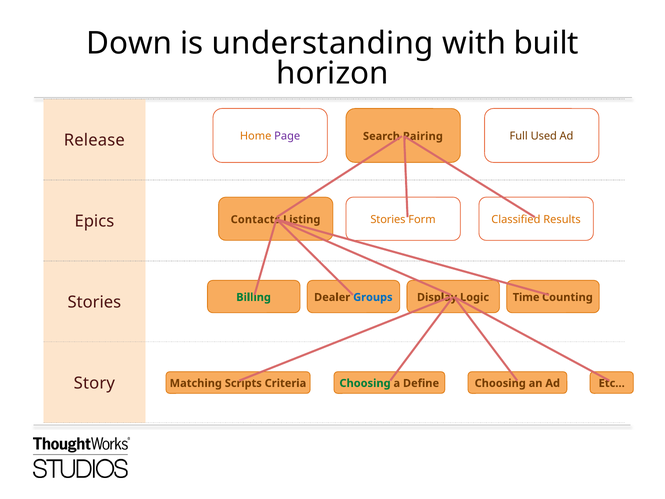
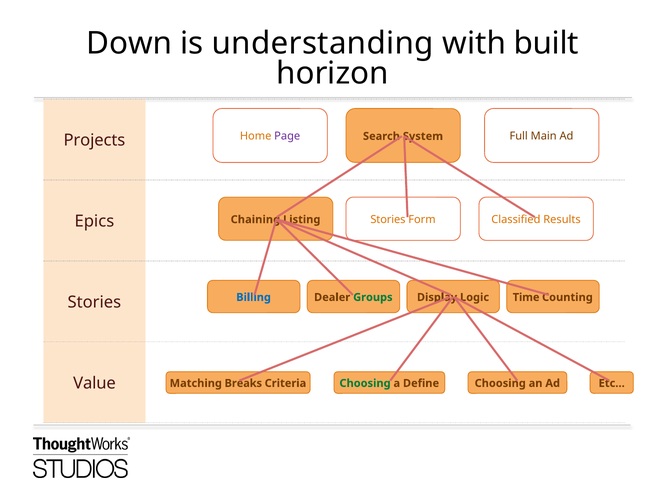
Used: Used -> Main
Pairing: Pairing -> System
Release: Release -> Projects
Contacts: Contacts -> Chaining
Billing colour: green -> blue
Groups colour: blue -> green
Story: Story -> Value
Scripts: Scripts -> Breaks
